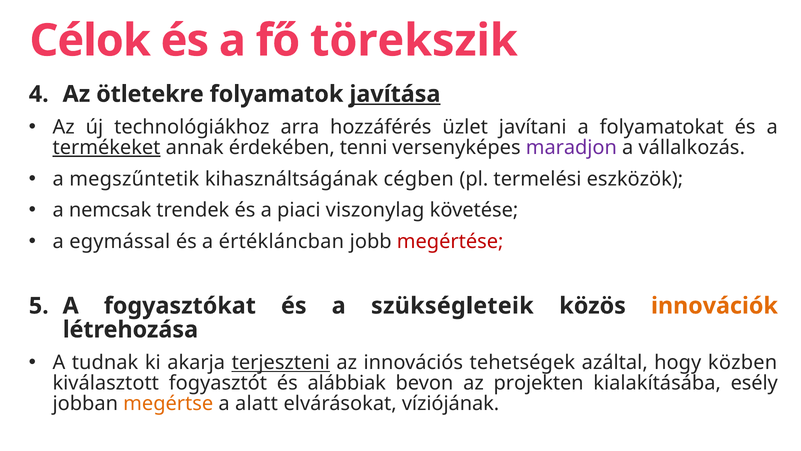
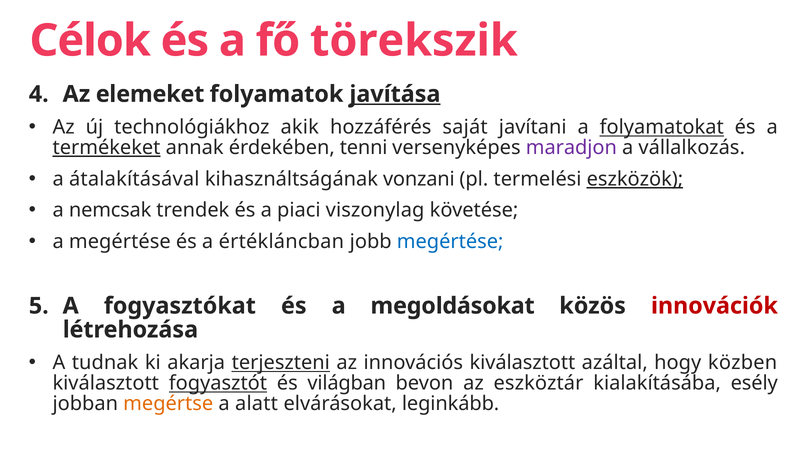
ötletekre: ötletekre -> elemeket
arra: arra -> akik
üzlet: üzlet -> saját
folyamatokat underline: none -> present
megszűntetik: megszűntetik -> átalakításával
cégben: cégben -> vonzani
eszközök underline: none -> present
a egymással: egymással -> megértése
megértése at (450, 241) colour: red -> blue
szükségleteik: szükségleteik -> megoldásokat
innovációk colour: orange -> red
innovációs tehetségek: tehetségek -> kiválasztott
fogyasztót underline: none -> present
alábbiak: alábbiak -> világban
projekten: projekten -> eszköztár
víziójának: víziójának -> leginkább
